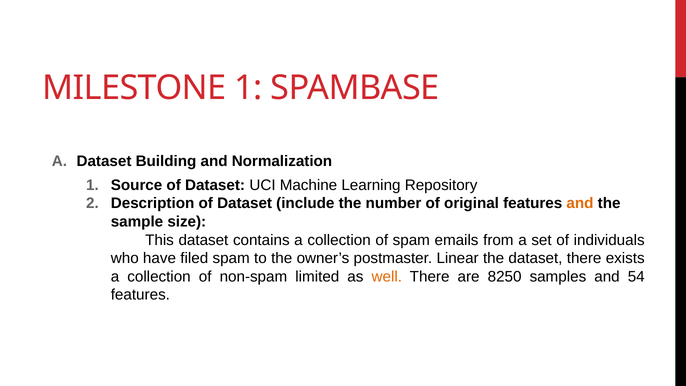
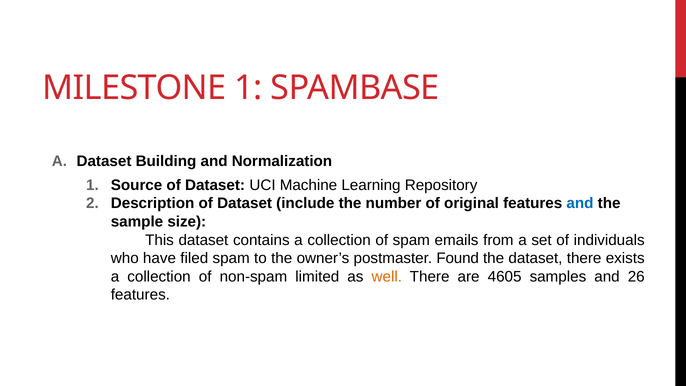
and at (580, 203) colour: orange -> blue
Linear: Linear -> Found
8250: 8250 -> 4605
54: 54 -> 26
